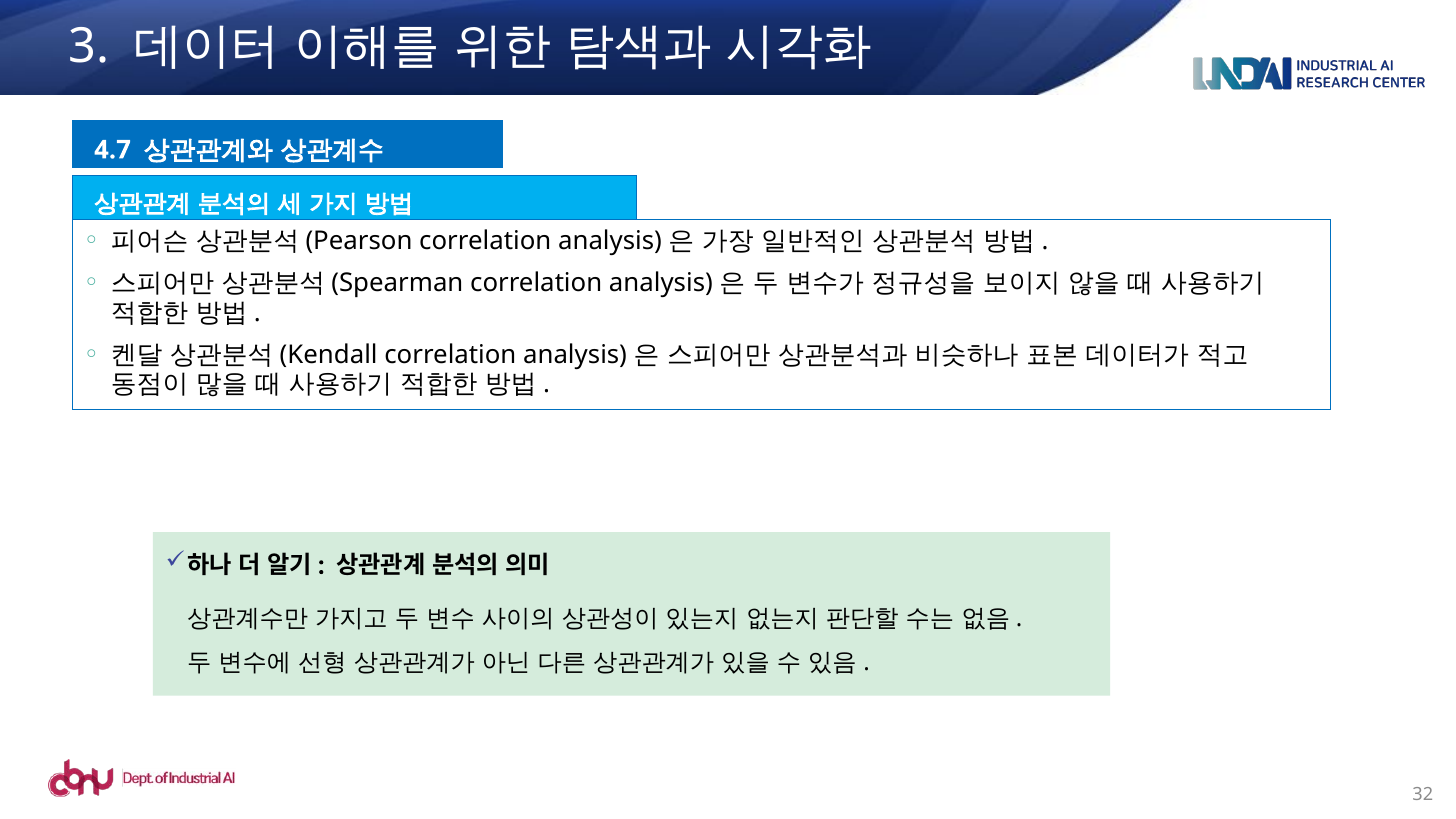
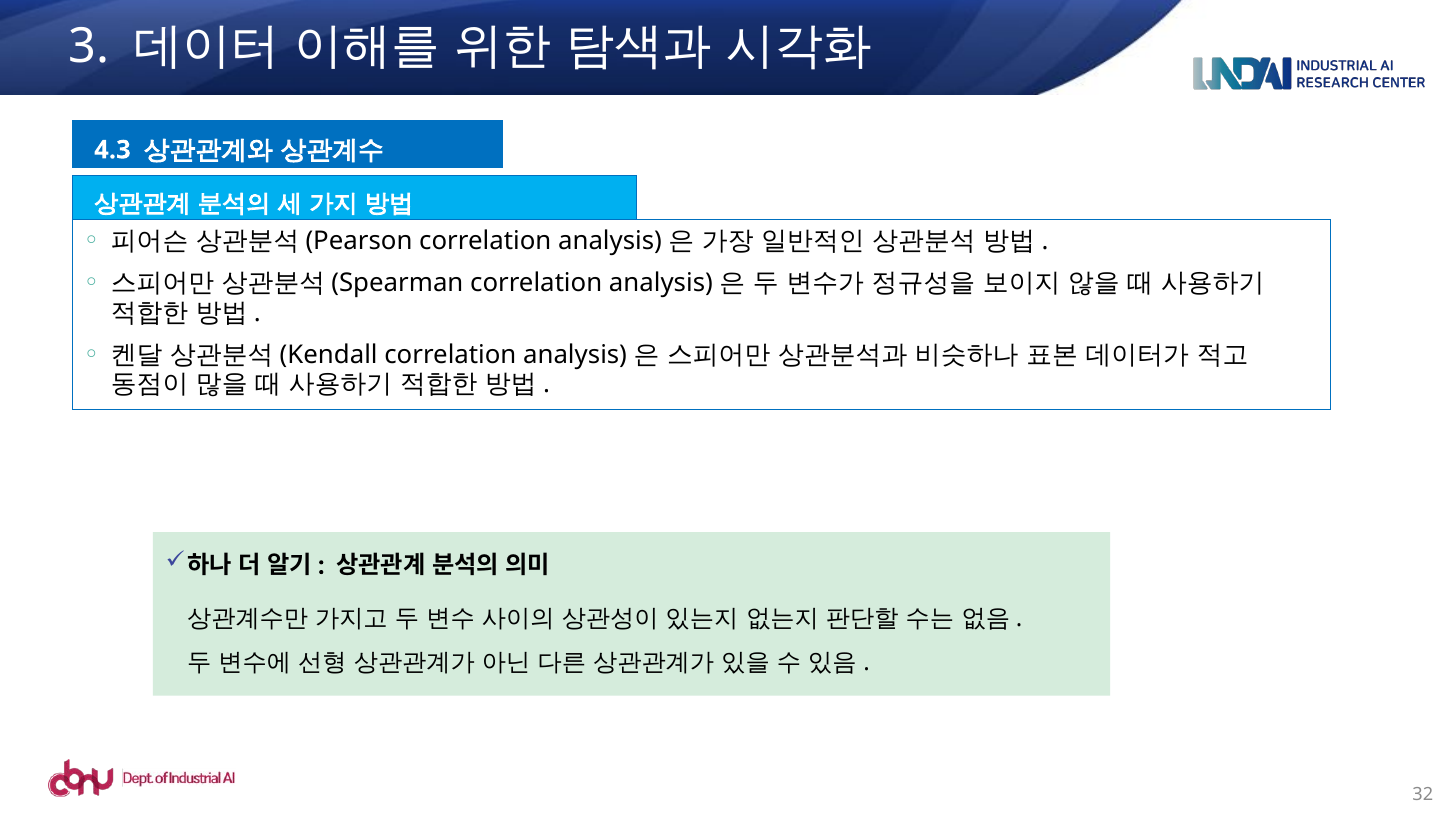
4.7: 4.7 -> 4.3
